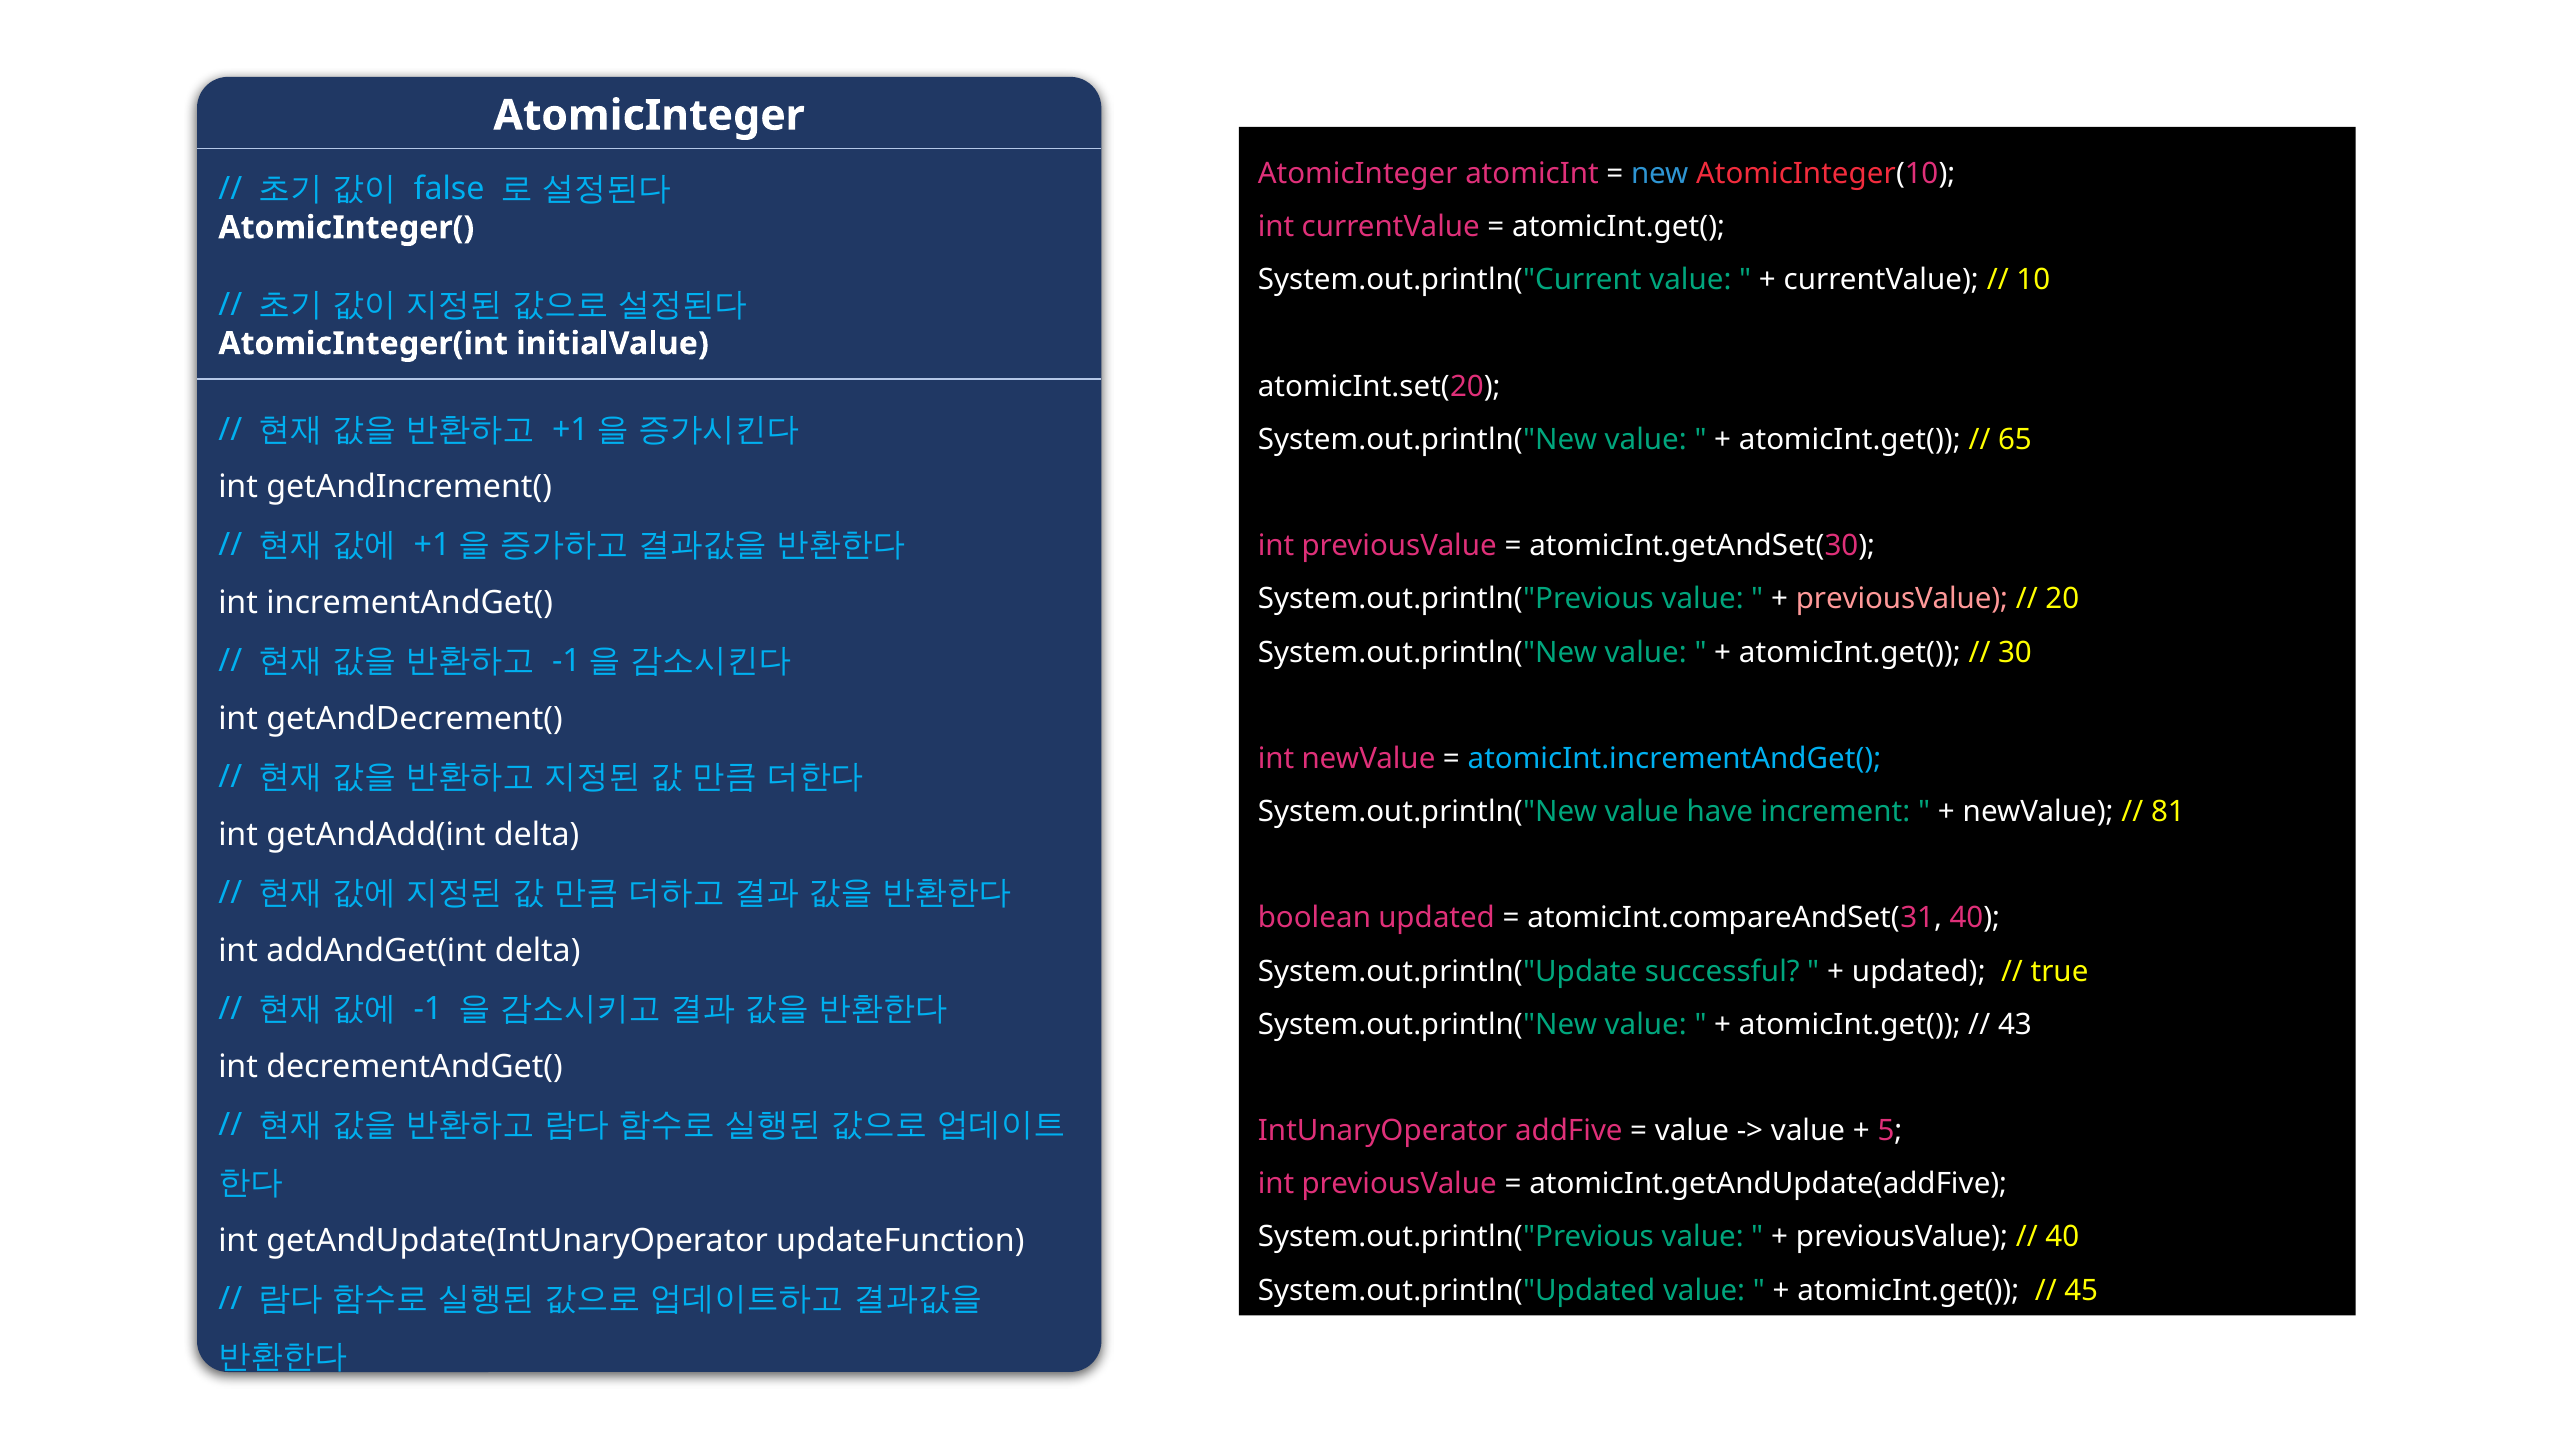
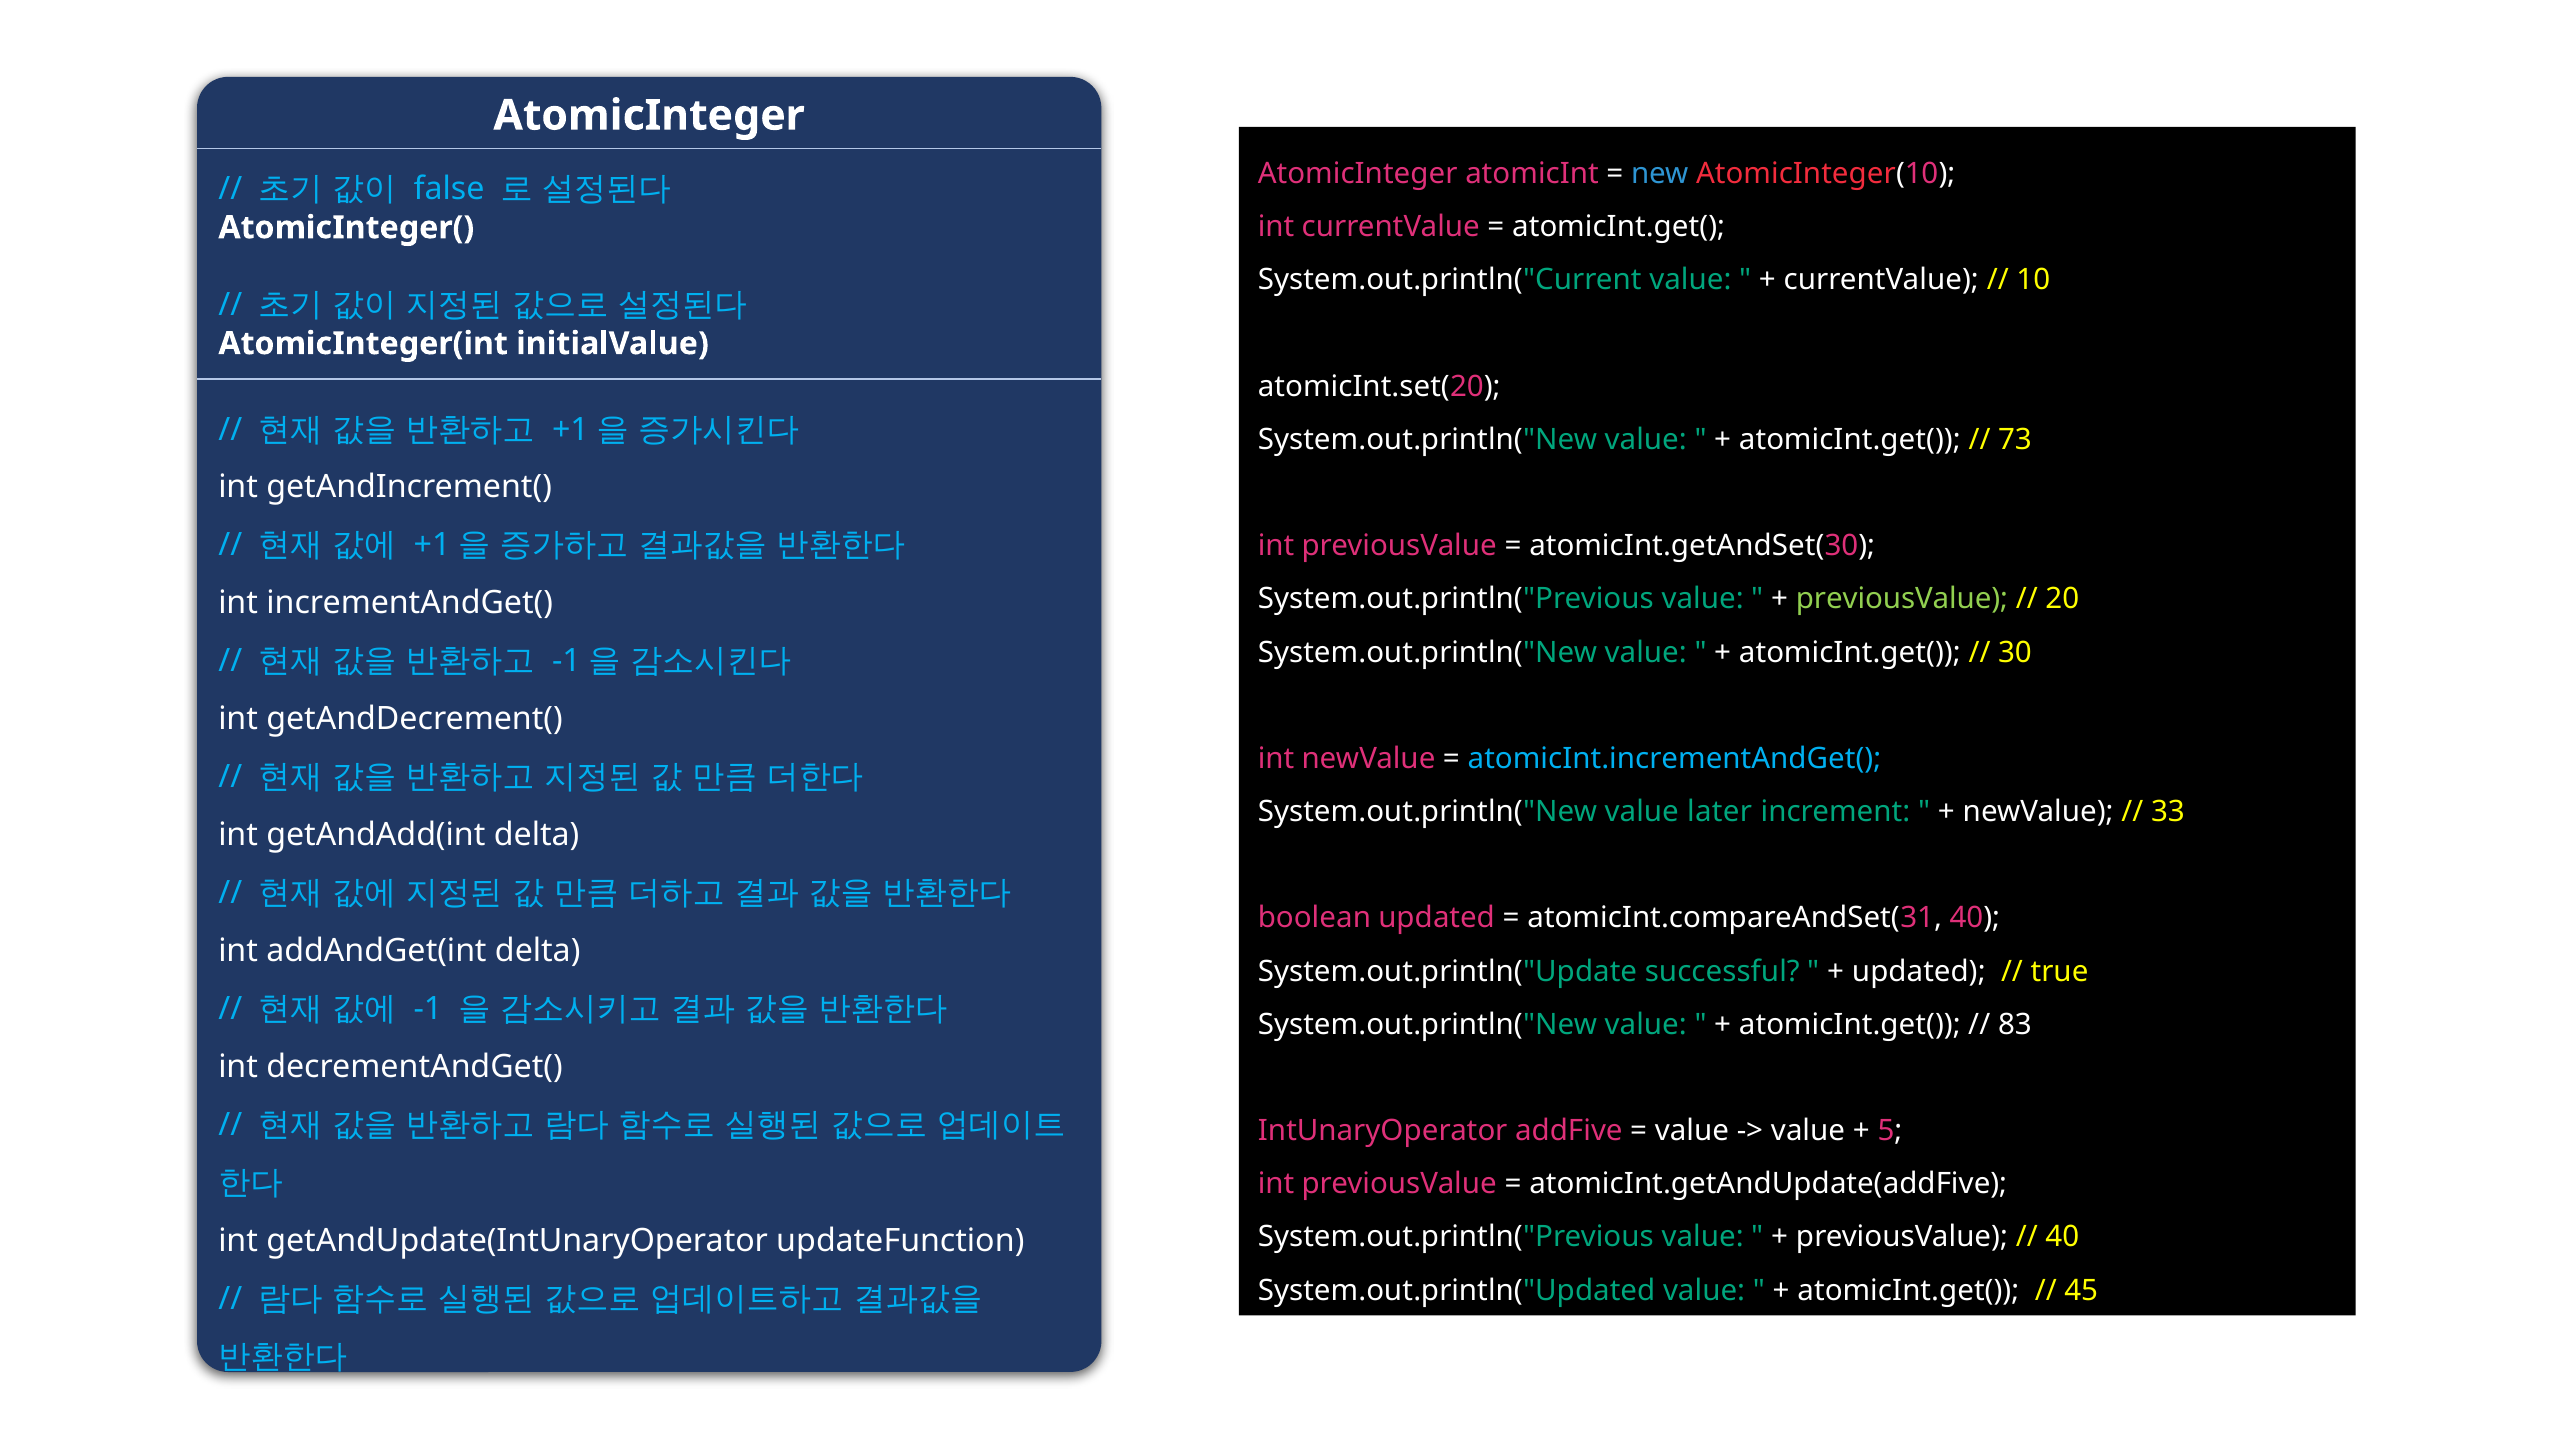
65: 65 -> 73
previousValue at (1902, 599) colour: pink -> light green
have: have -> later
81: 81 -> 33
43: 43 -> 83
